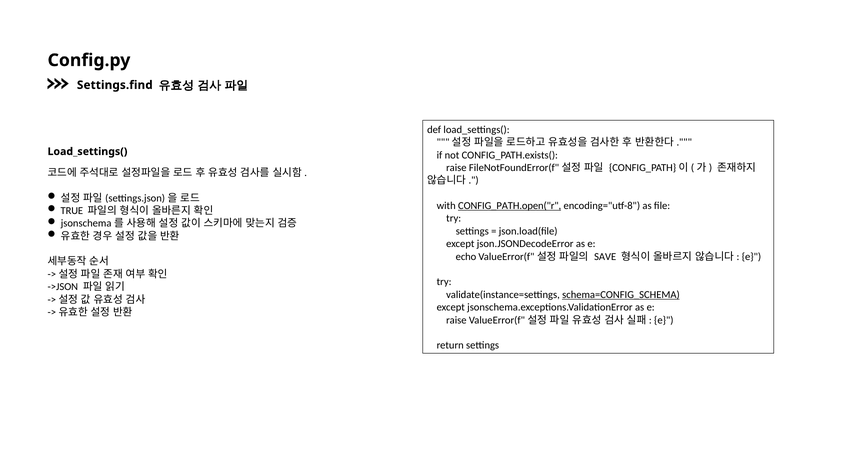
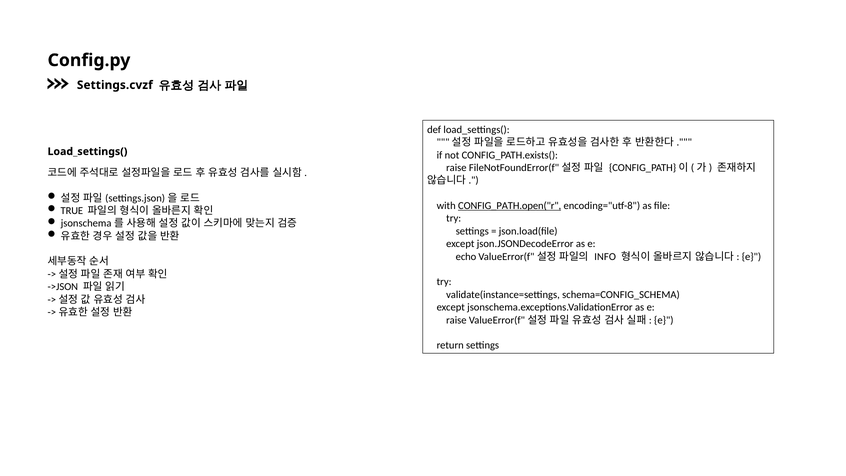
Settings.find: Settings.find -> Settings.cvzf
SAVE: SAVE -> INFO
schema=CONFIG_SCHEMA underline: present -> none
